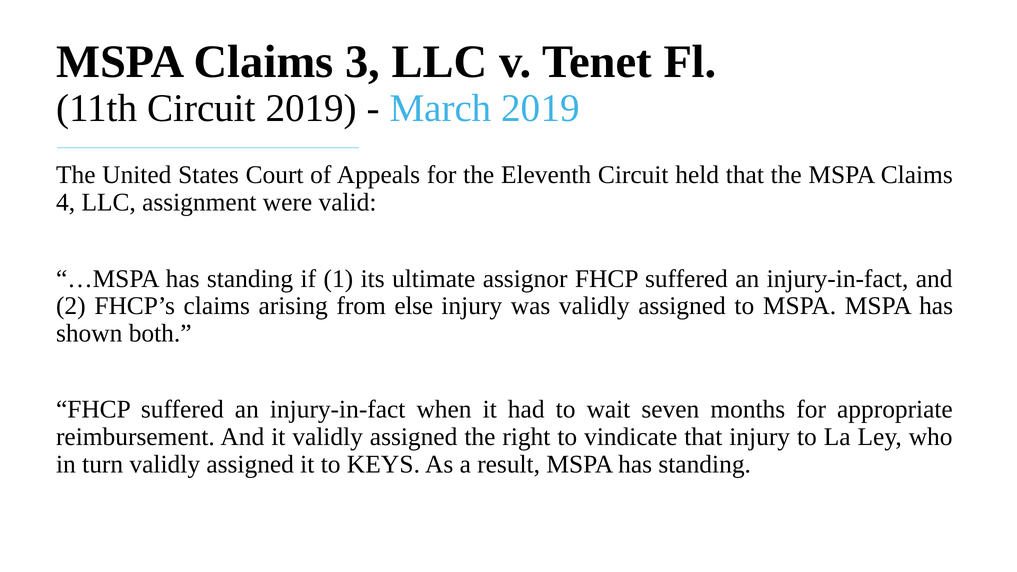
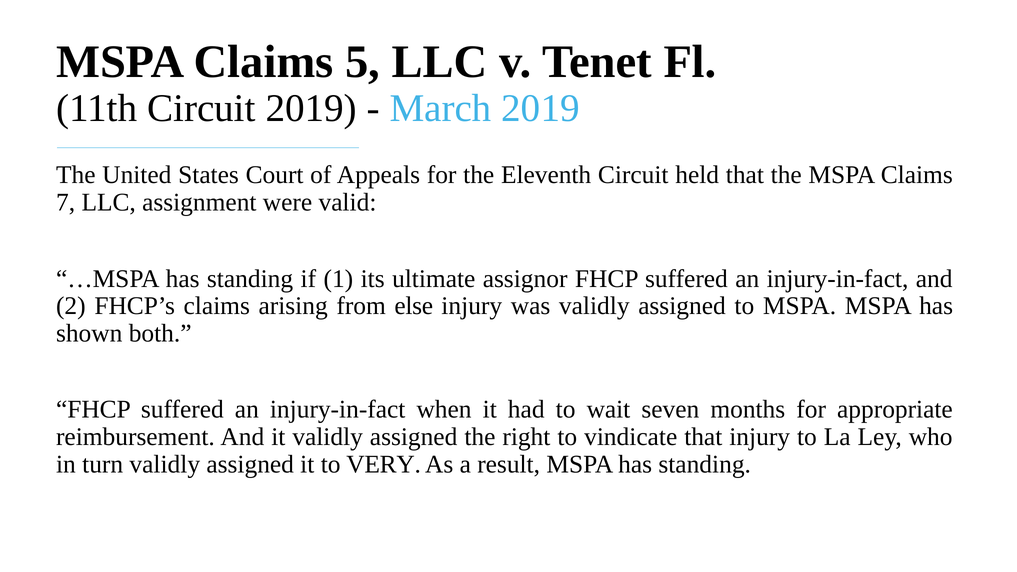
3: 3 -> 5
4: 4 -> 7
KEYS: KEYS -> VERY
